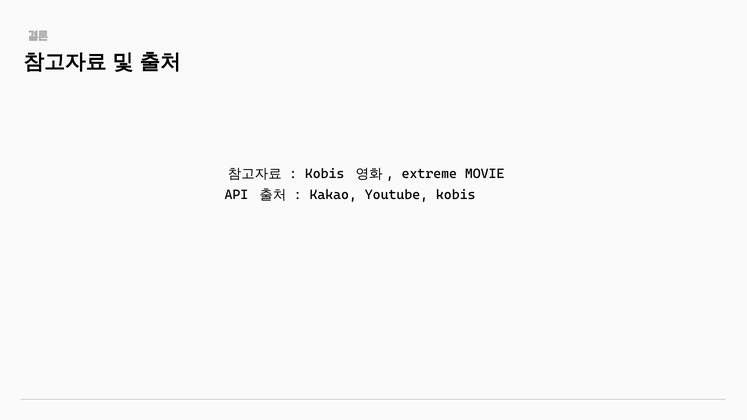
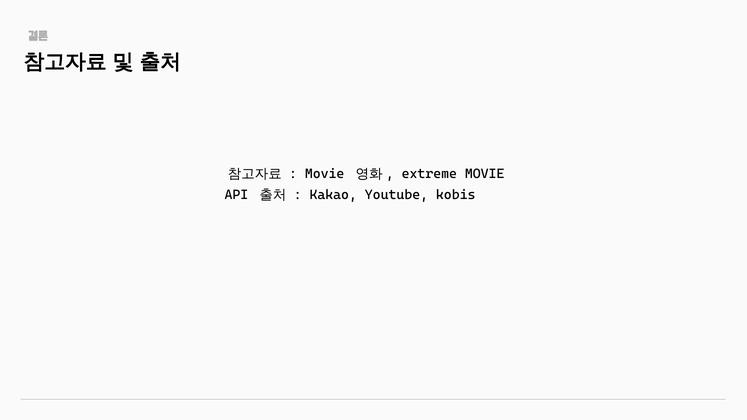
Kobis at (325, 174): Kobis -> Movie
